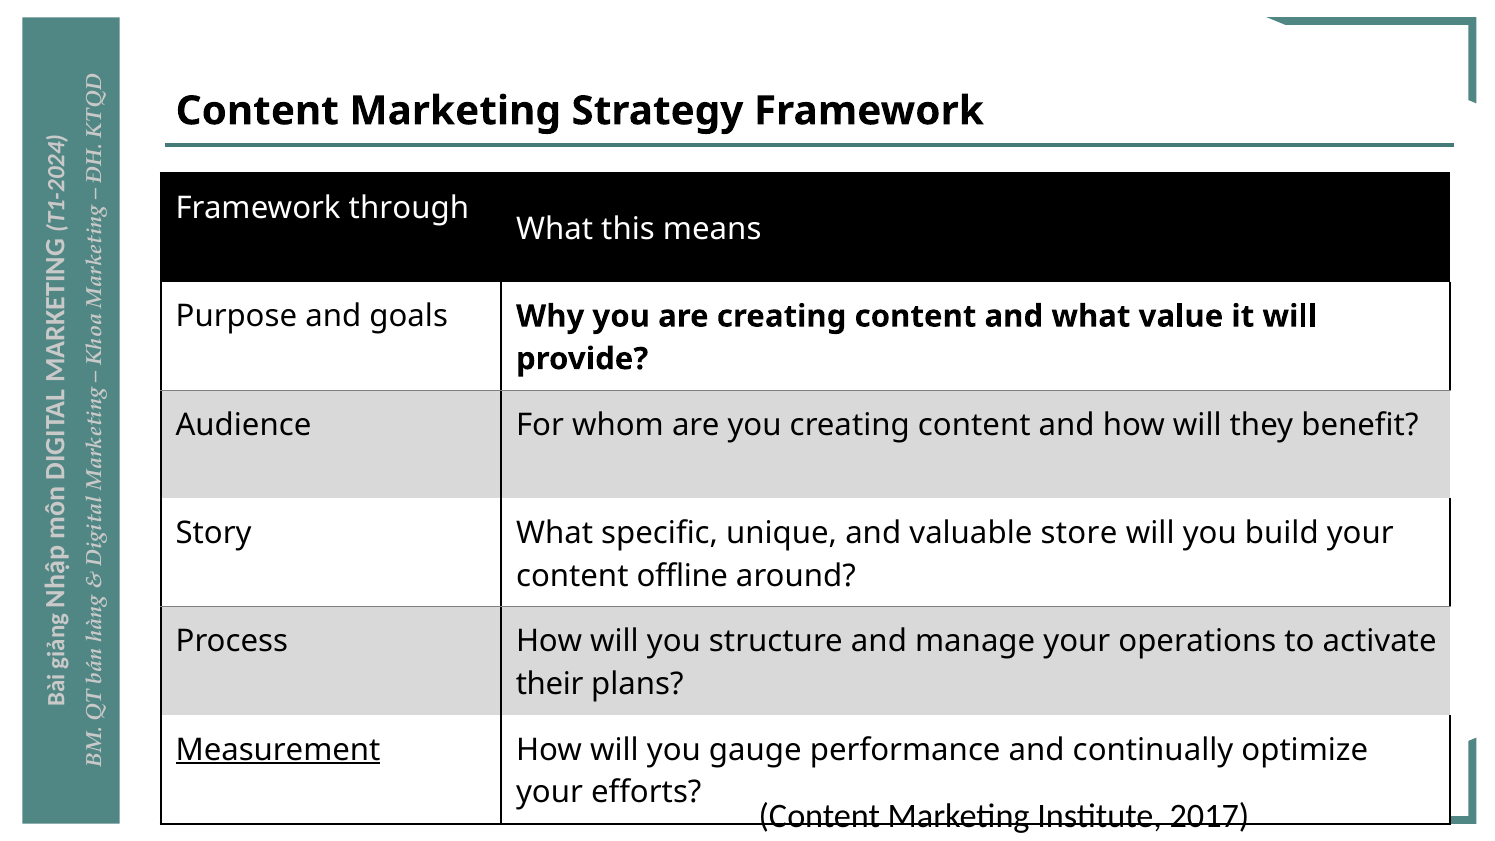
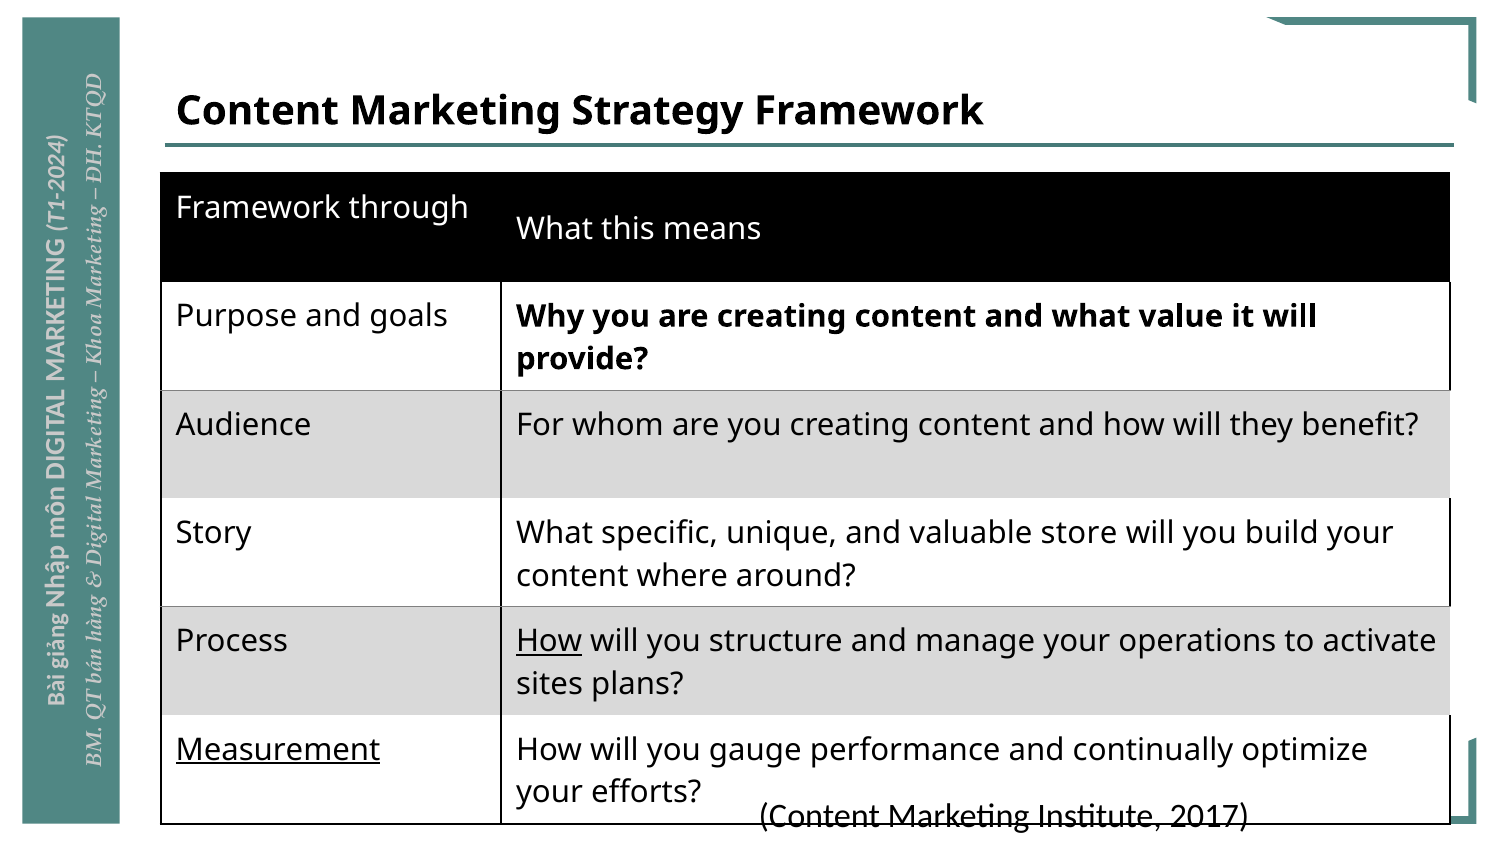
offline: offline -> where
How at (549, 641) underline: none -> present
their: their -> sites
